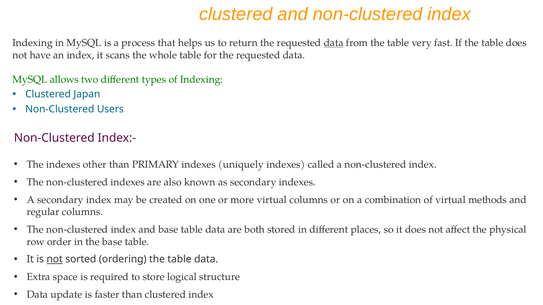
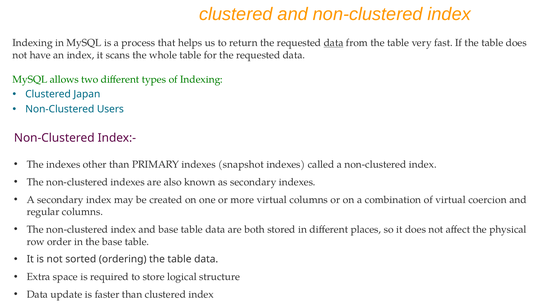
uniquely: uniquely -> snapshot
methods: methods -> coercion
not at (55, 260) underline: present -> none
